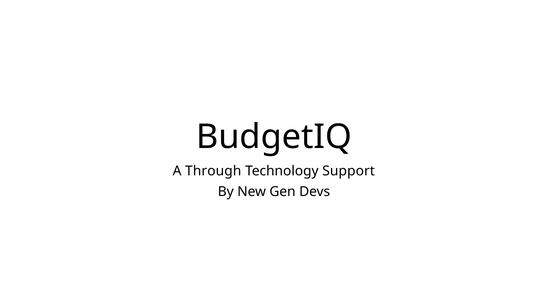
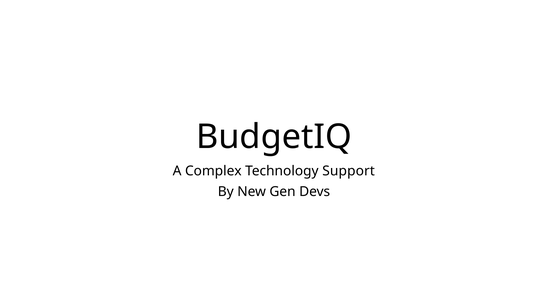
Through: Through -> Complex
